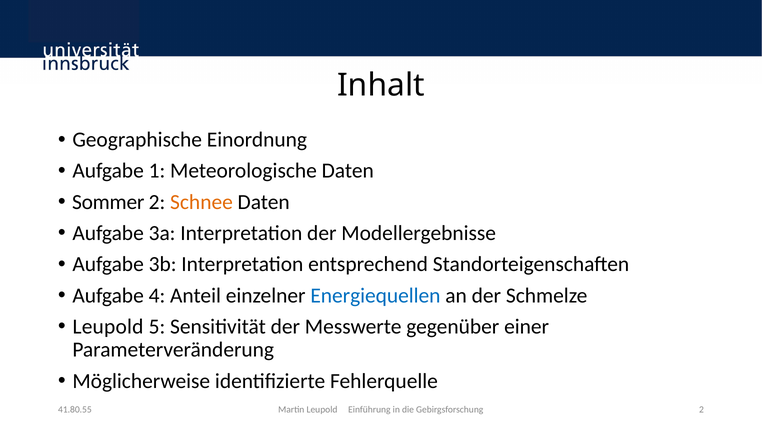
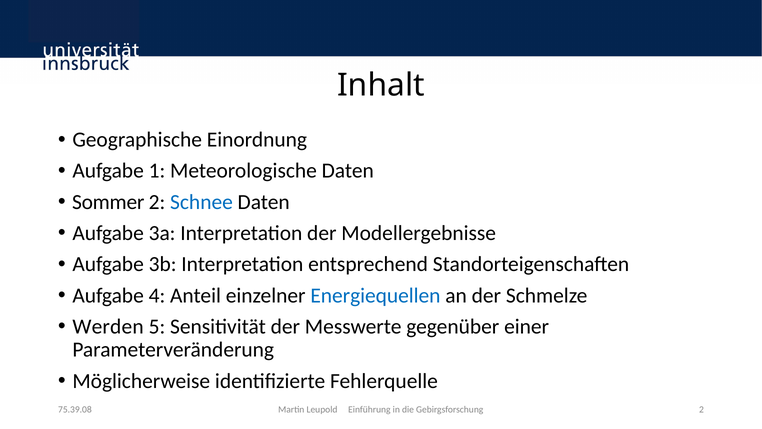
Schnee colour: orange -> blue
Leupold at (108, 326): Leupold -> Werden
41.80.55: 41.80.55 -> 75.39.08
